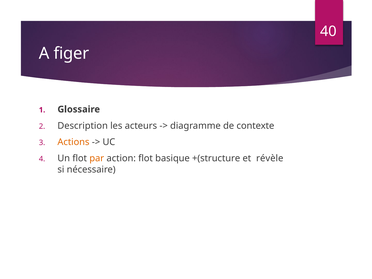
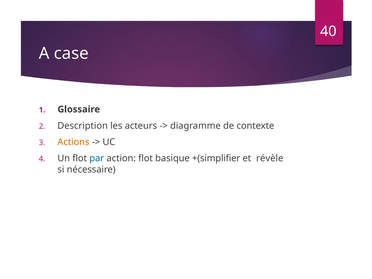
figer: figer -> case
par colour: orange -> blue
+(structure: +(structure -> +(simplifier
